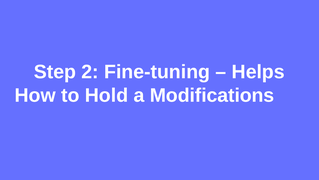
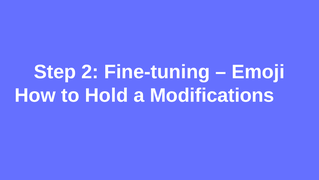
Helps: Helps -> Emoji
